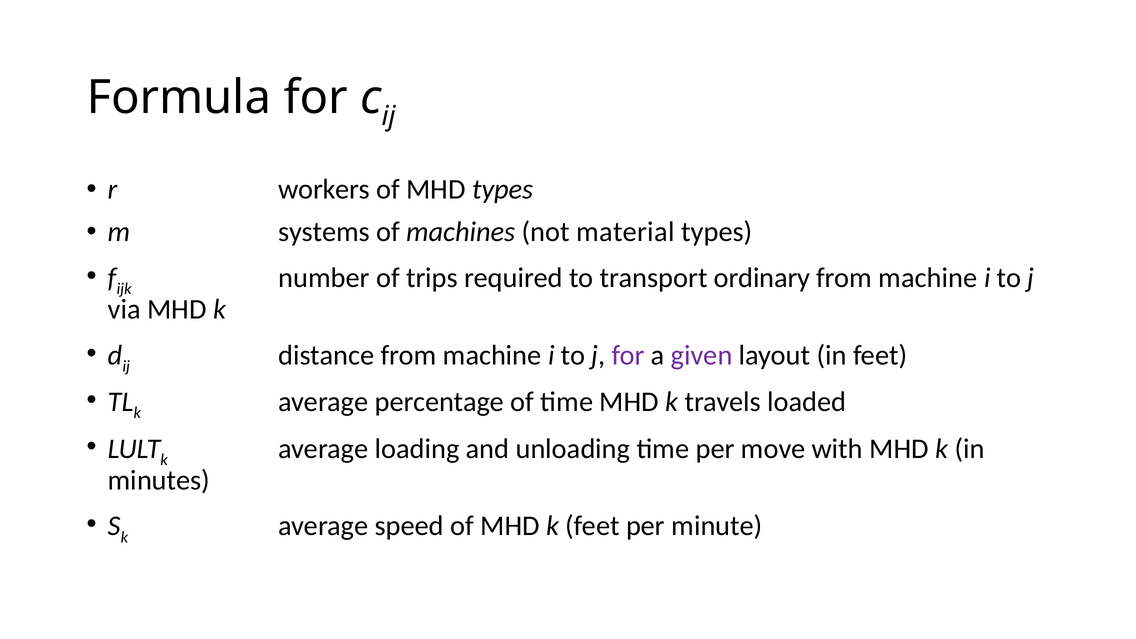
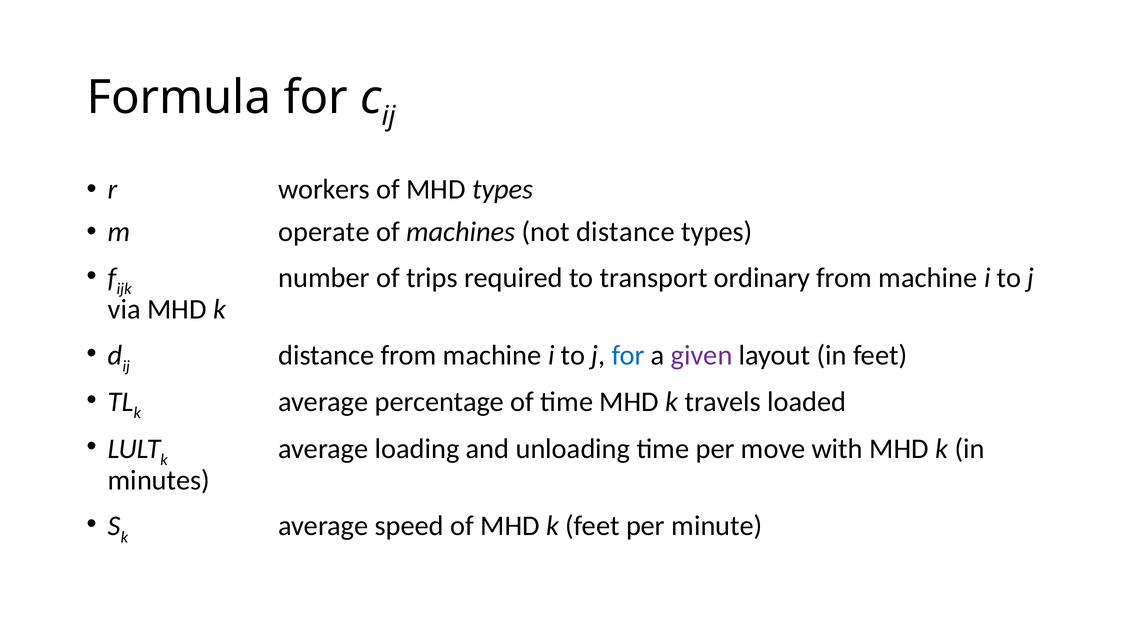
systems: systems -> operate
not material: material -> distance
for at (628, 355) colour: purple -> blue
